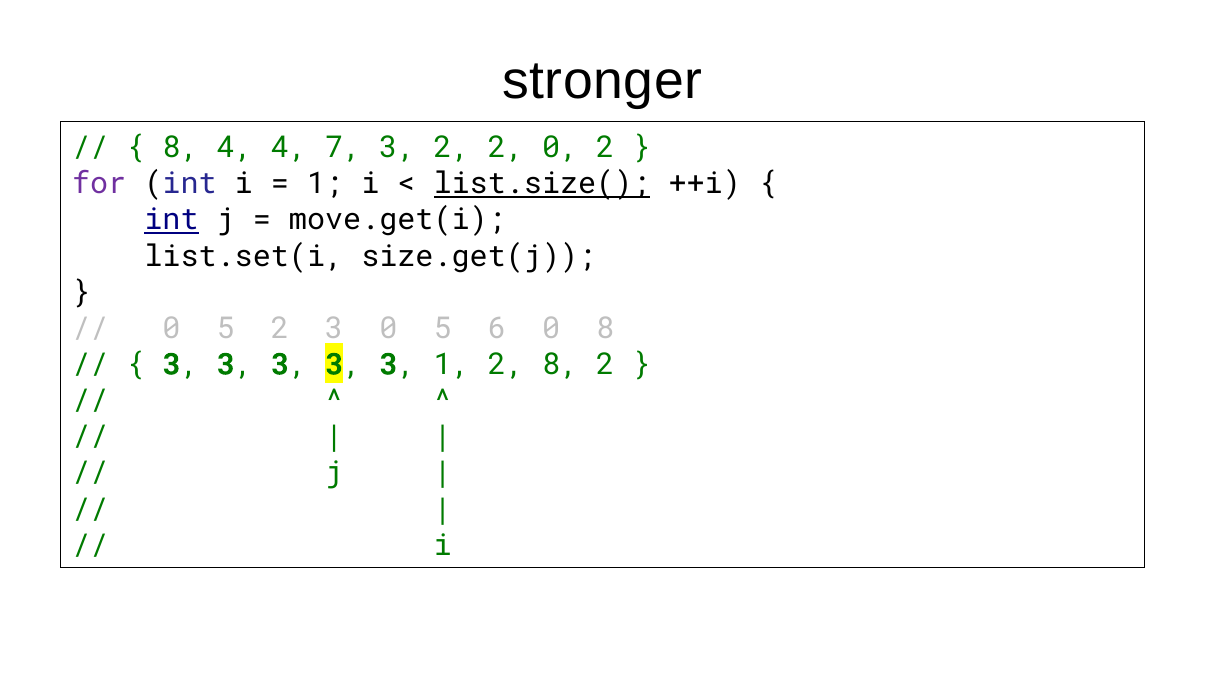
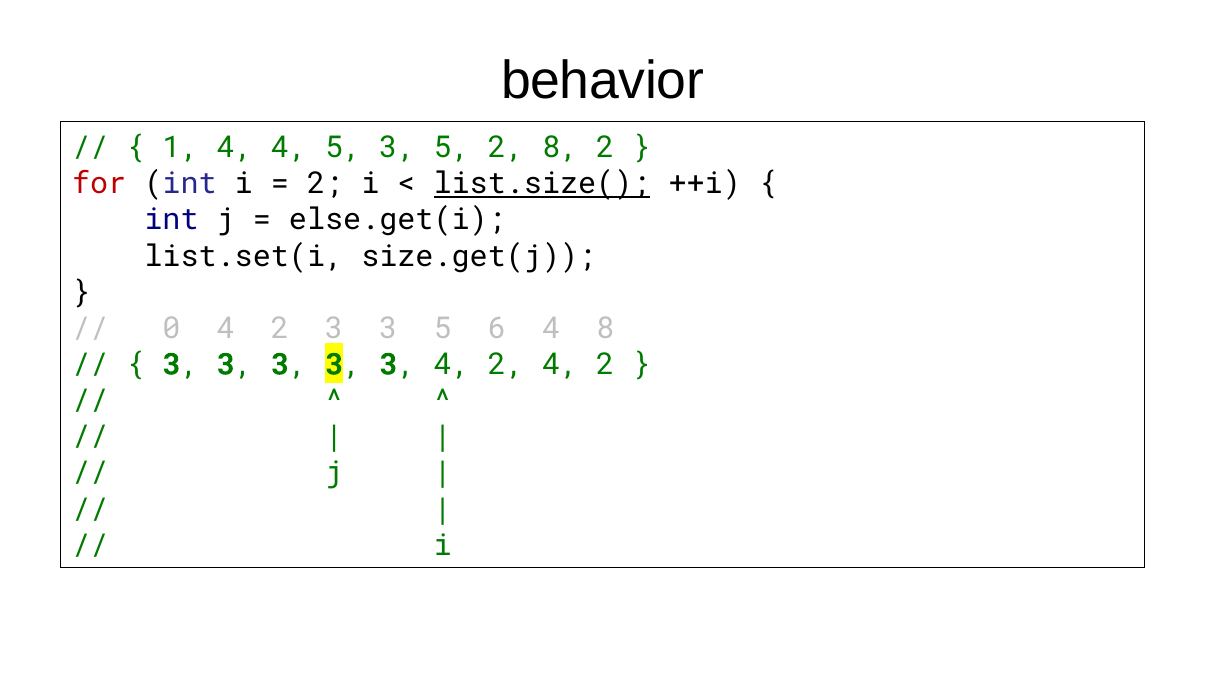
stronger: stronger -> behavior
8 at (181, 148): 8 -> 1
4 7: 7 -> 5
2 at (452, 148): 2 -> 5
2 0: 0 -> 8
for colour: purple -> red
1 at (325, 184): 1 -> 2
int at (171, 220) underline: present -> none
move.get(i: move.get(i -> else.get(i
5 at (226, 328): 5 -> 4
0 at (388, 328): 0 -> 3
6 0: 0 -> 4
3 1: 1 -> 4
2 8: 8 -> 4
